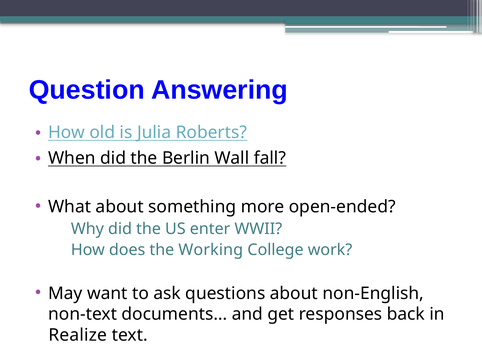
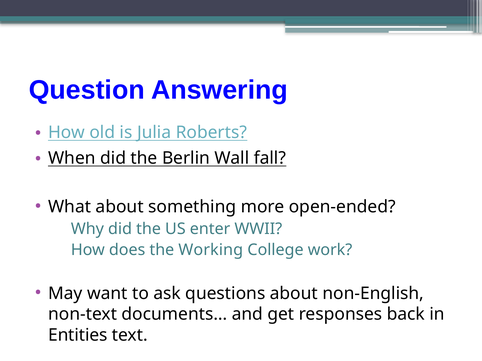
Realize: Realize -> Entities
